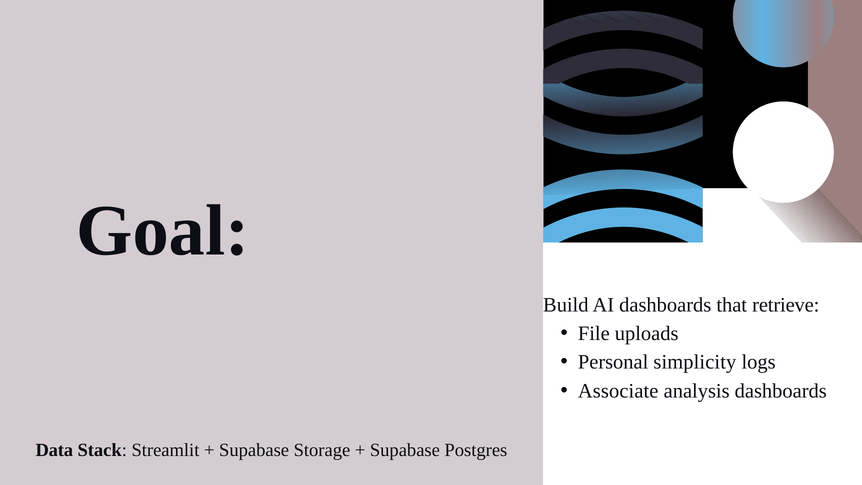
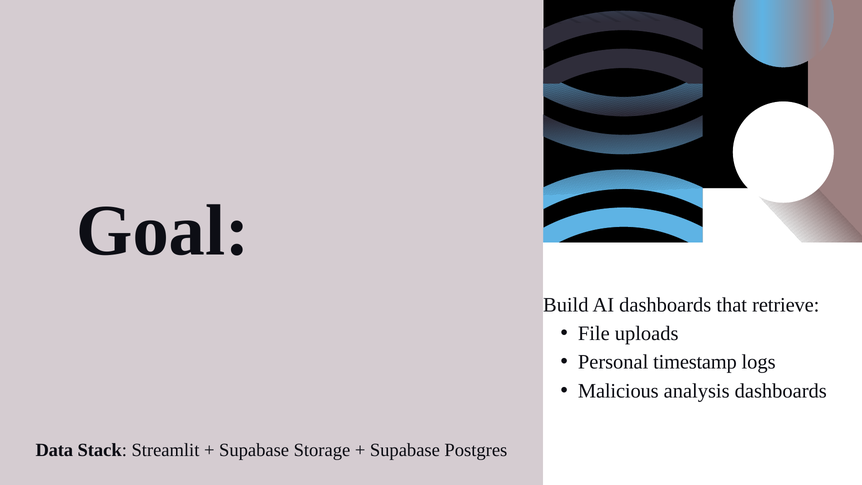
simplicity: simplicity -> timestamp
Associate: Associate -> Malicious
